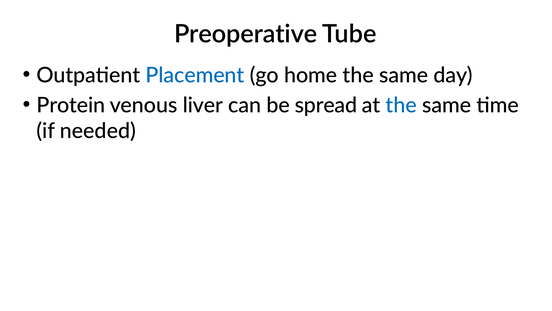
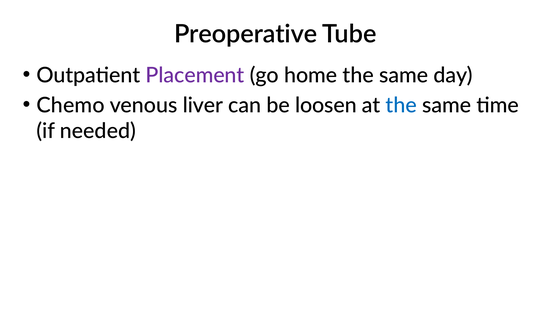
Placement colour: blue -> purple
Protein: Protein -> Chemo
spread: spread -> loosen
